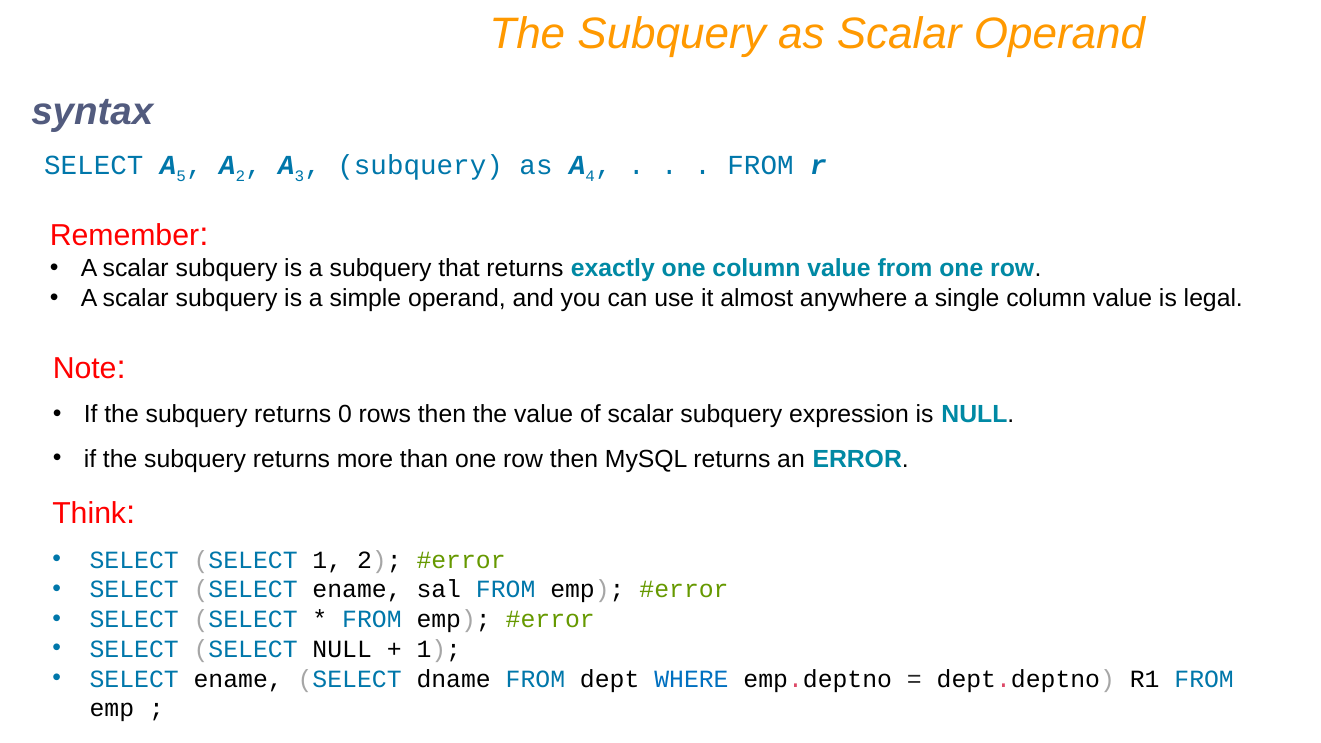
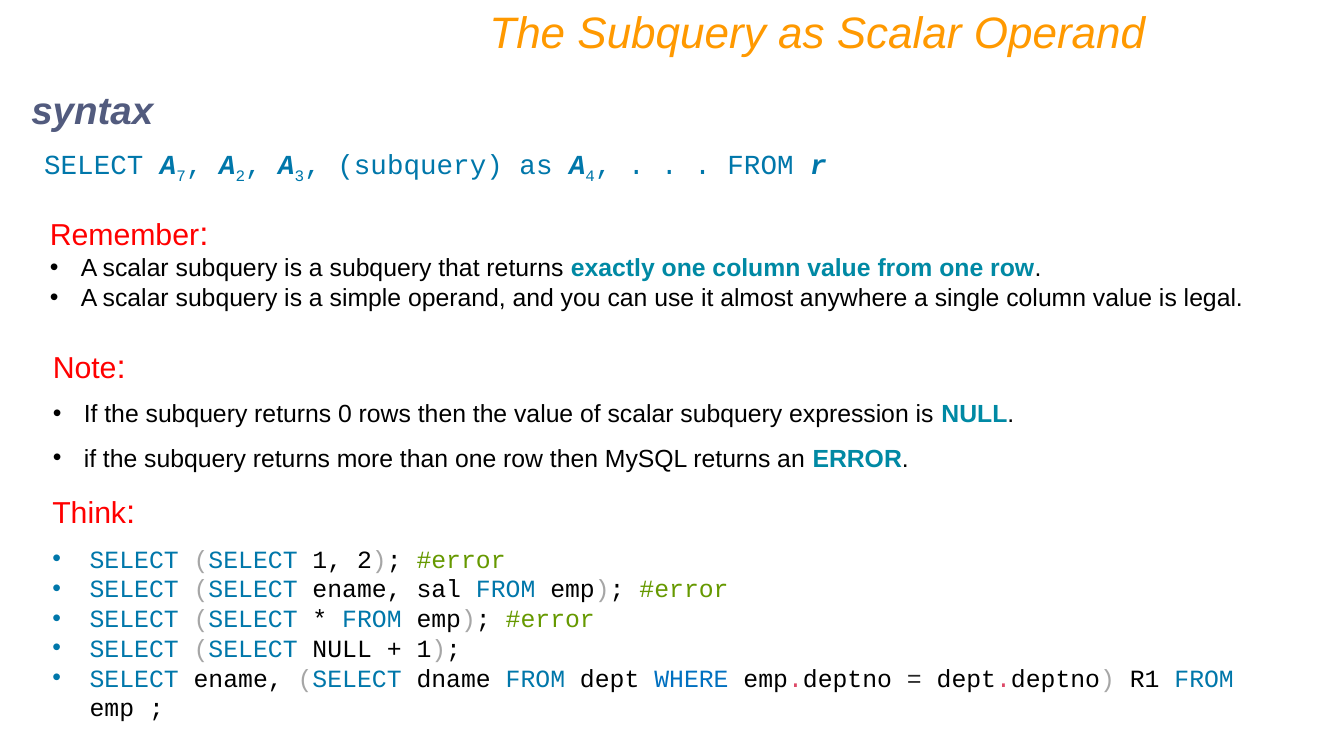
5: 5 -> 7
